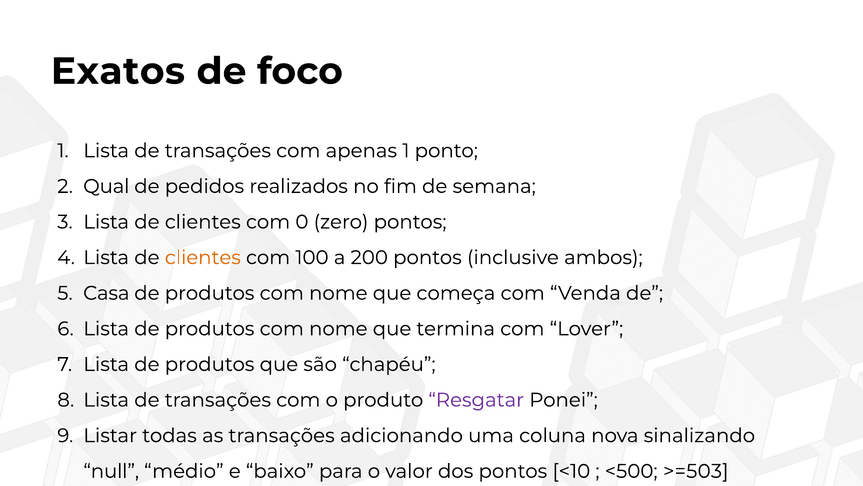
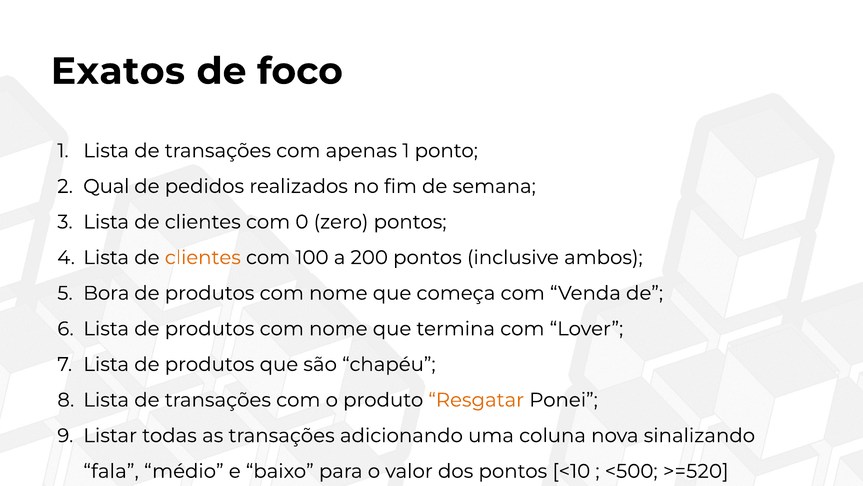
Casa: Casa -> Bora
Resgatar colour: purple -> orange
null: null -> fala
>=503: >=503 -> >=520
